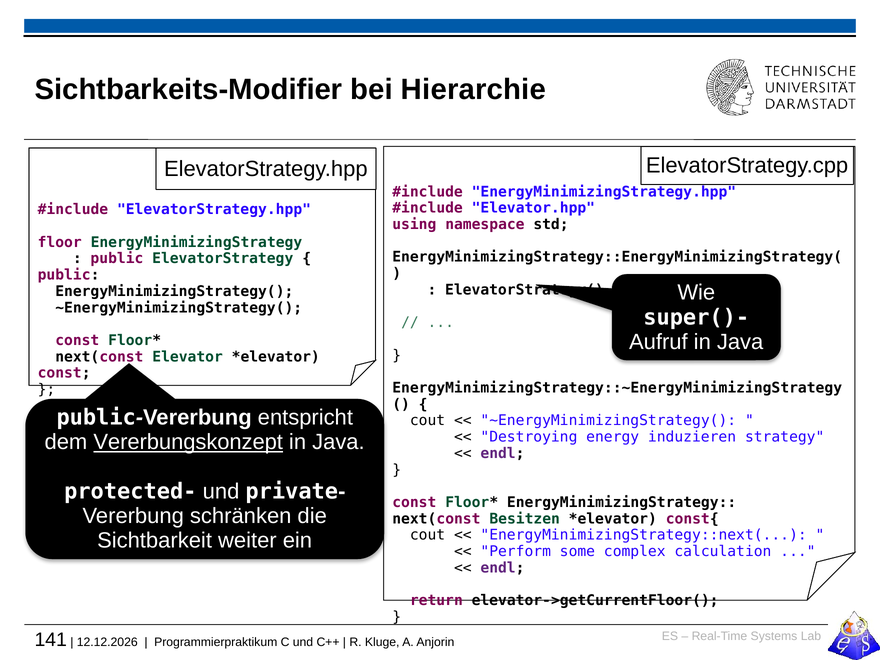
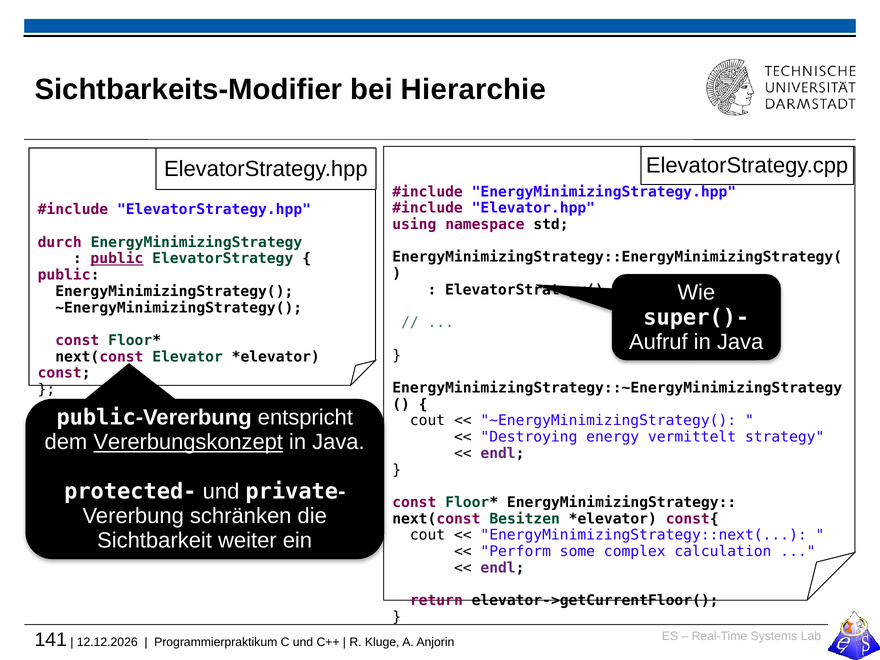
floor: floor -> durch
public at (117, 259) underline: none -> present
induzieren: induzieren -> vermittelt
